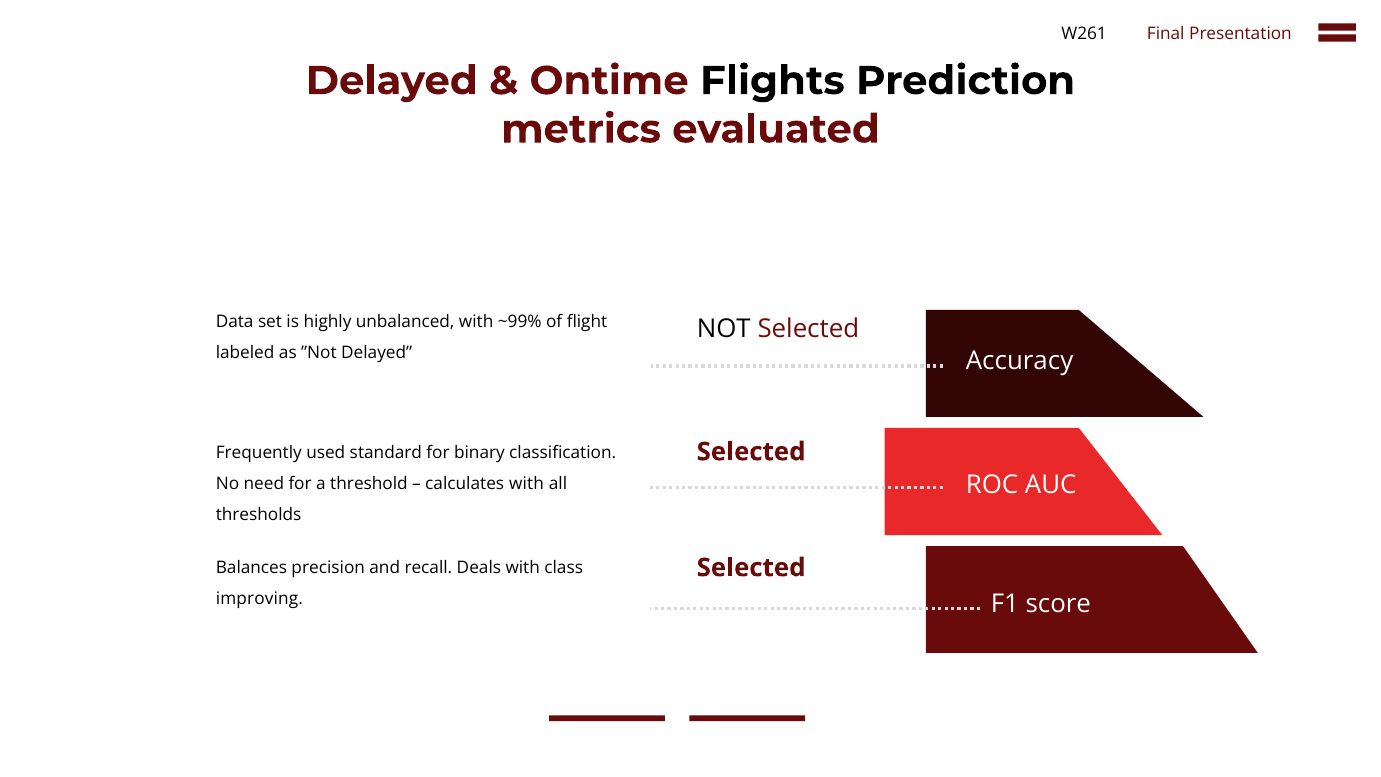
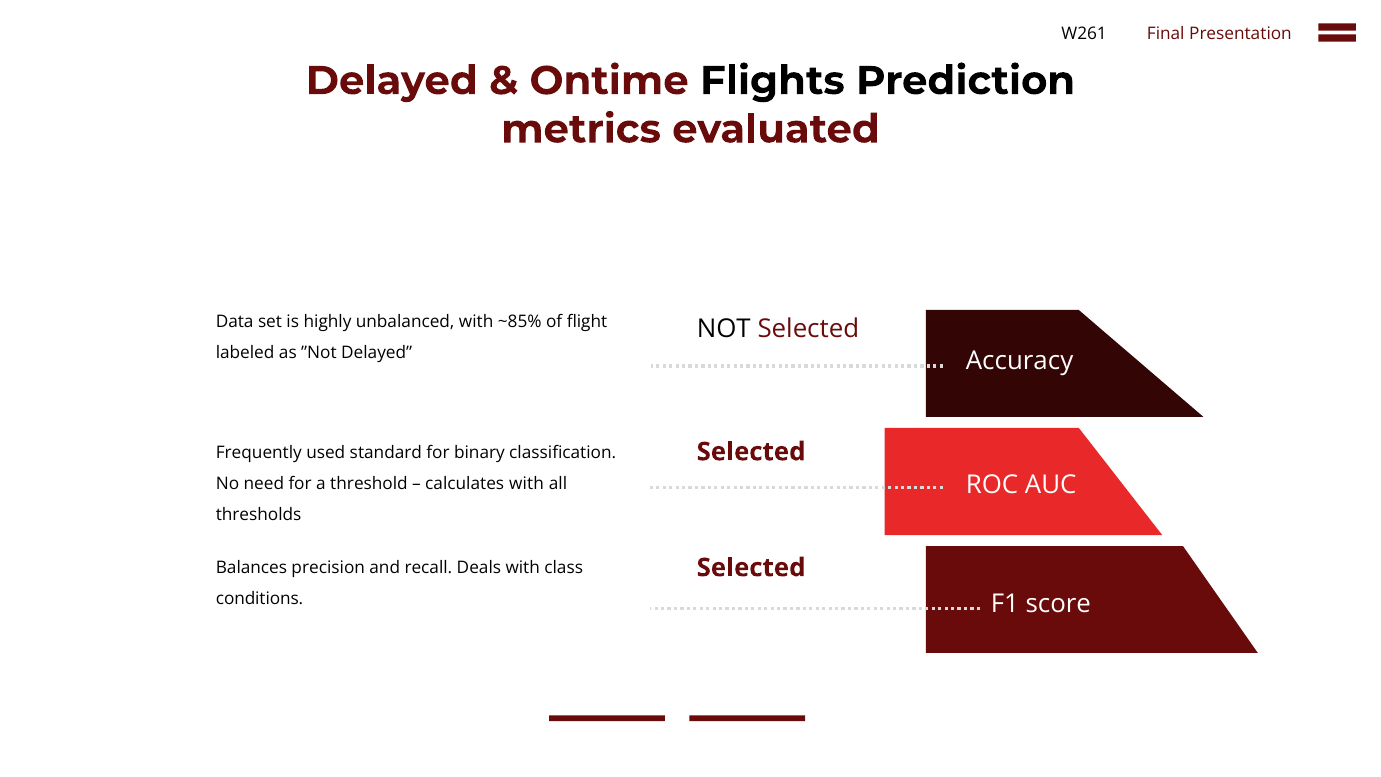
~99%: ~99% -> ~85%
improving: improving -> conditions
